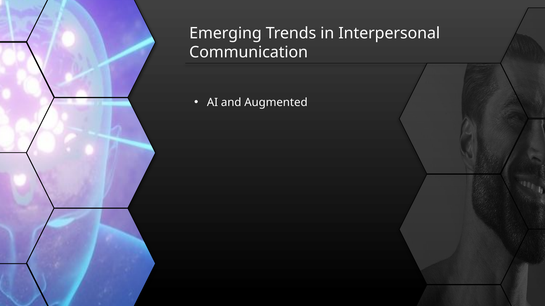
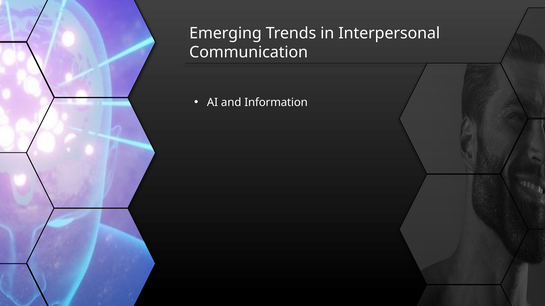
Augmented: Augmented -> Information
